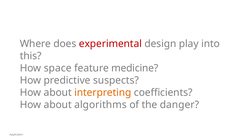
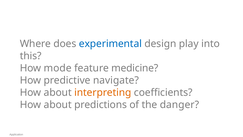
experimental colour: red -> blue
space: space -> mode
suspects: suspects -> navigate
algorithms: algorithms -> predictions
